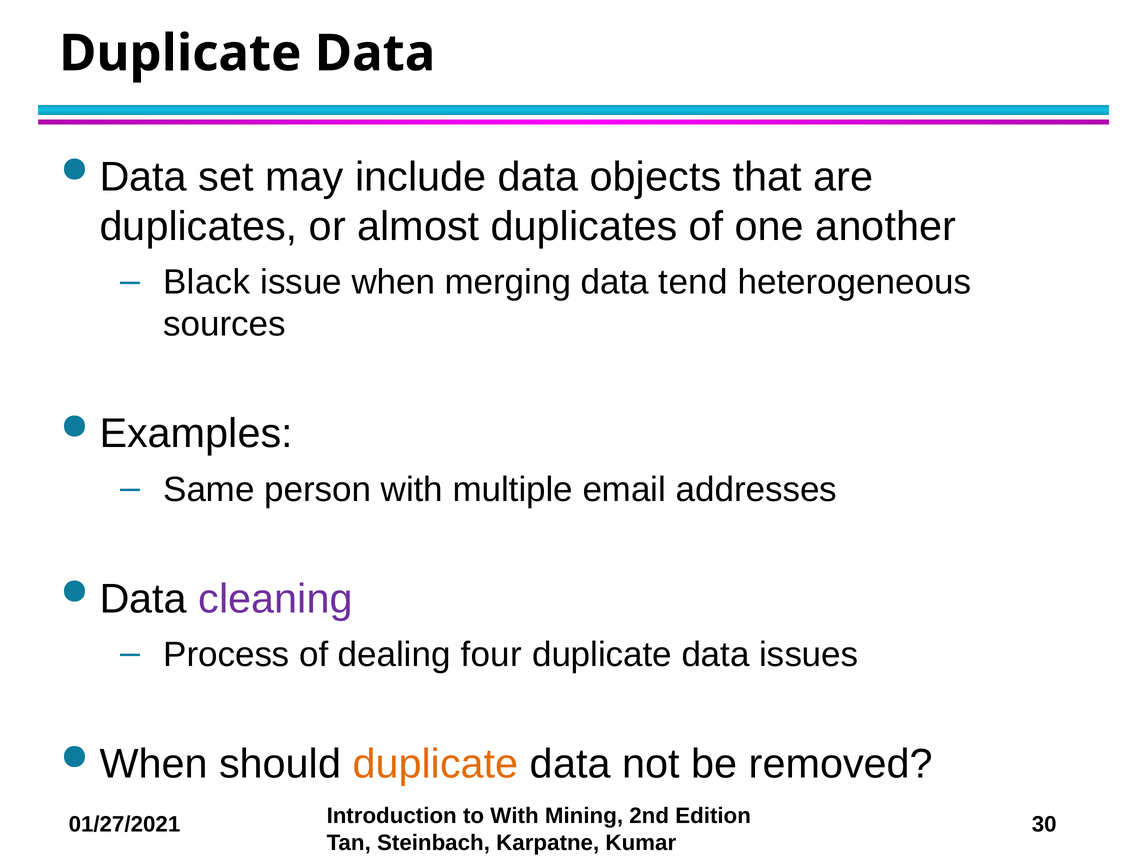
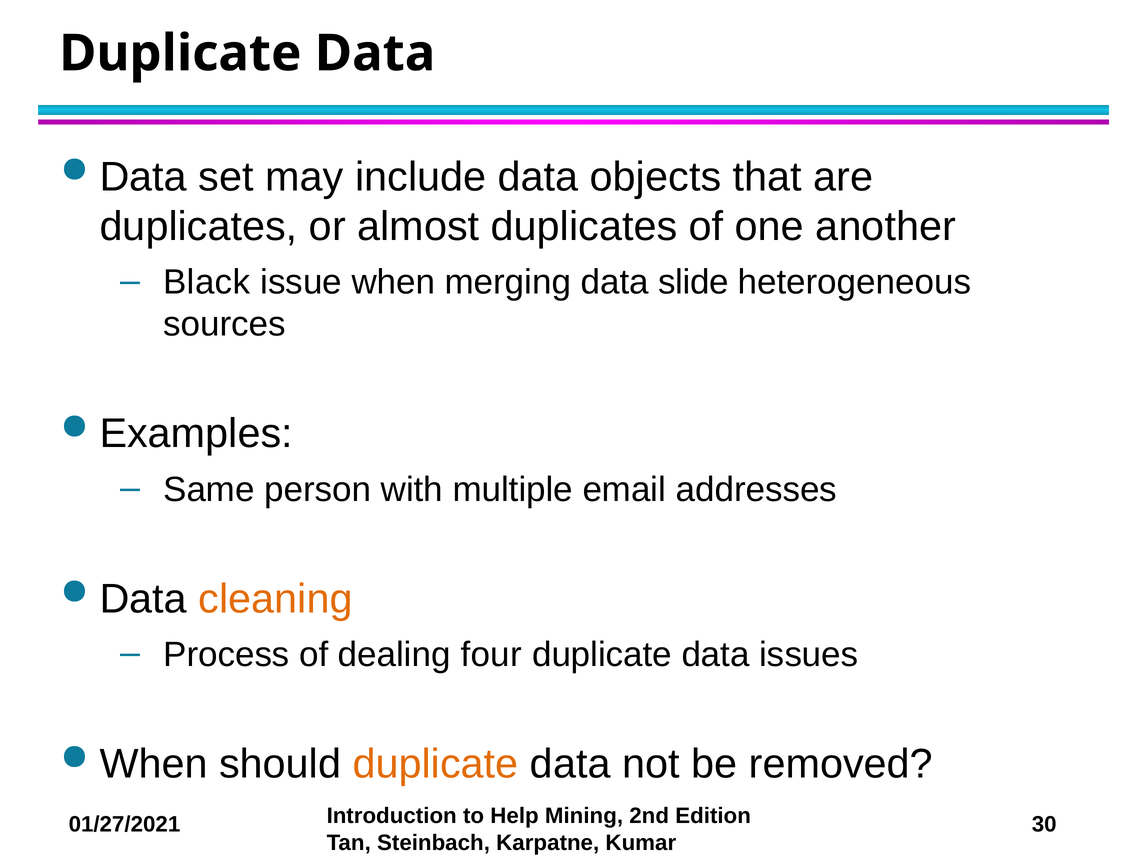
tend: tend -> slide
cleaning colour: purple -> orange
With at (515, 815): With -> Help
